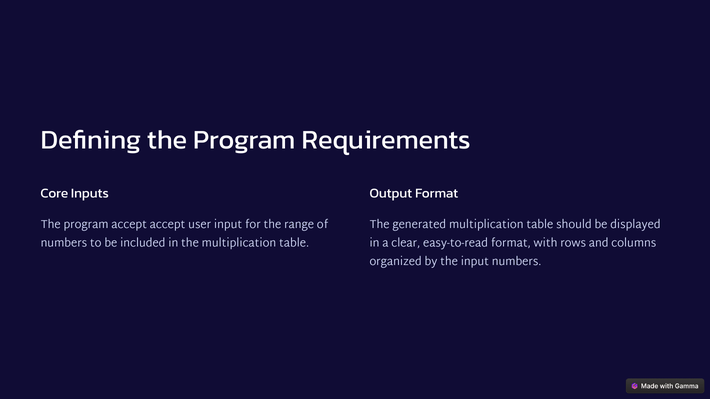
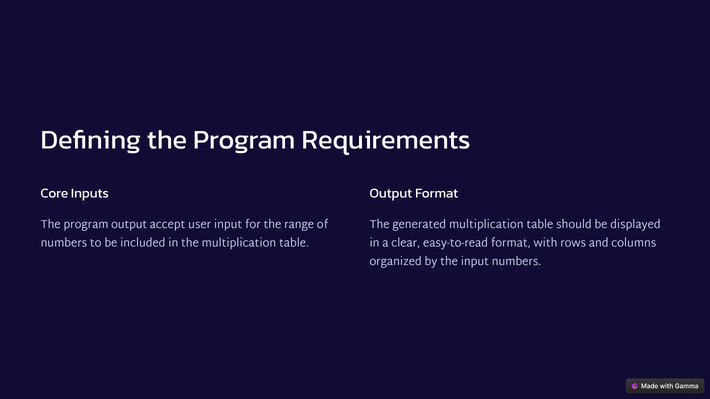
program accept: accept -> output
